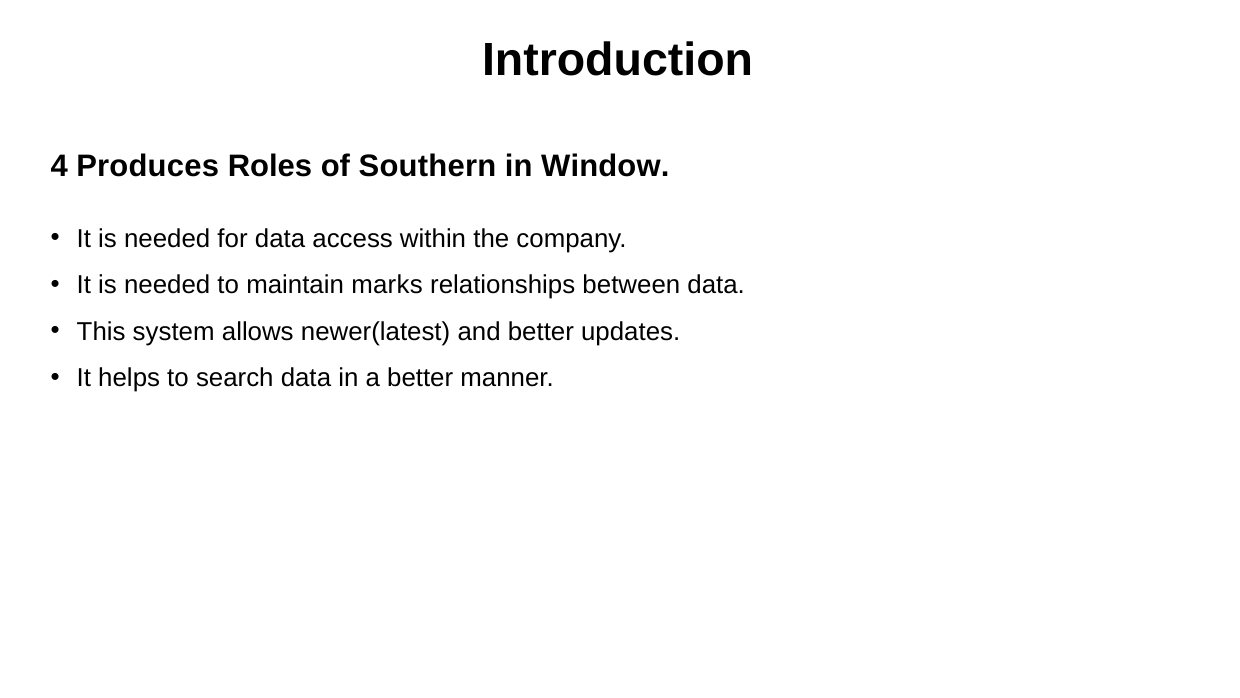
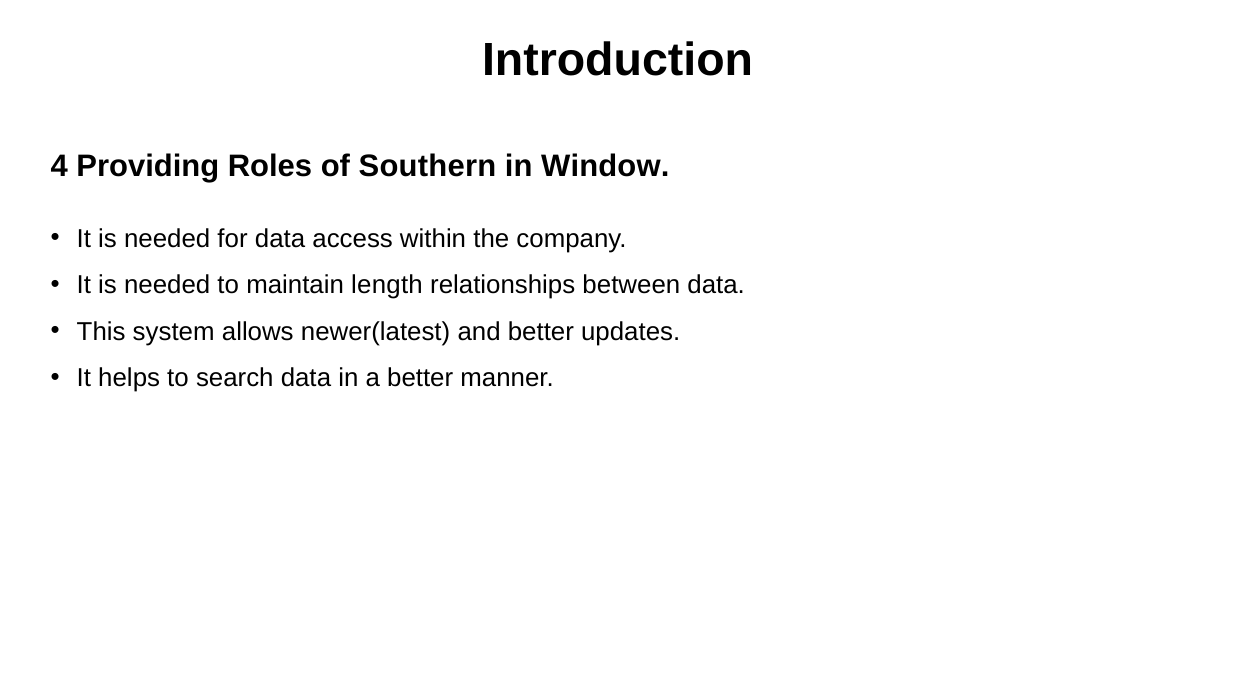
Produces: Produces -> Providing
marks: marks -> length
